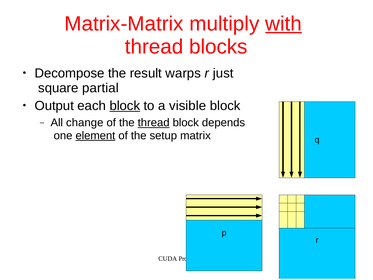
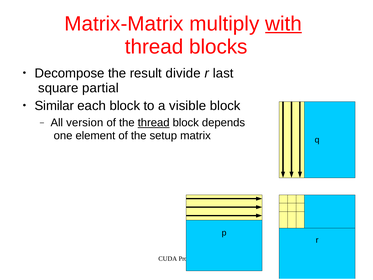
warps: warps -> divide
just: just -> last
Output: Output -> Similar
block at (125, 106) underline: present -> none
change: change -> version
element underline: present -> none
